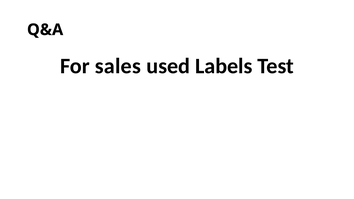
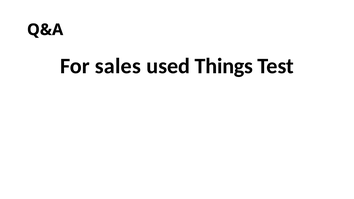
Labels: Labels -> Things
